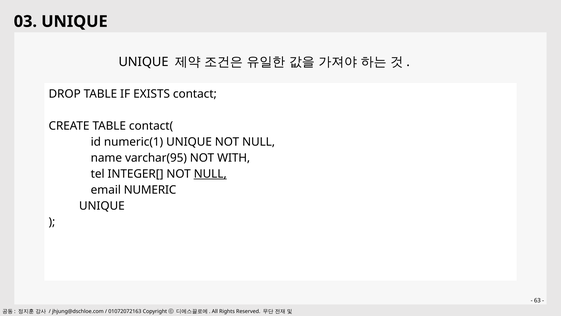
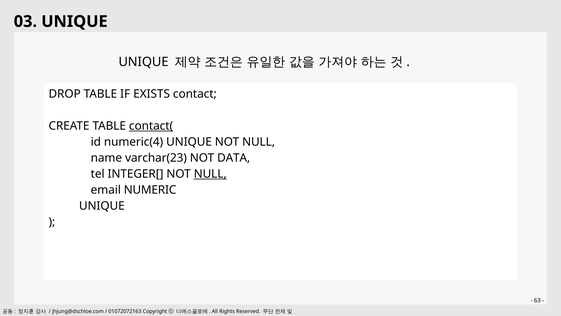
contact( underline: none -> present
numeric(1: numeric(1 -> numeric(4
varchar(95: varchar(95 -> varchar(23
WITH: WITH -> DATA
